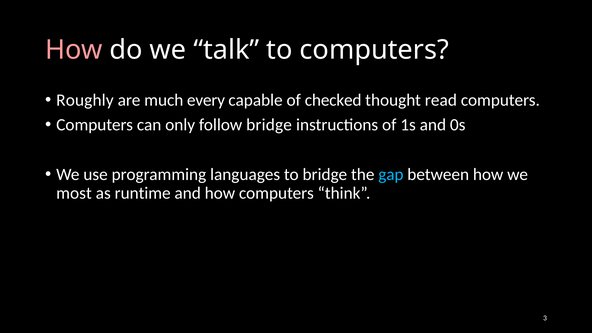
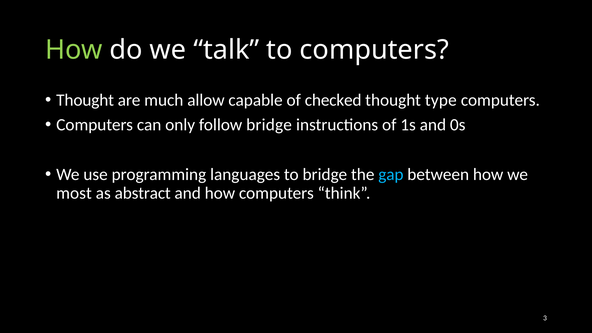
How at (74, 50) colour: pink -> light green
Roughly at (85, 100): Roughly -> Thought
every: every -> allow
read: read -> type
runtime: runtime -> abstract
